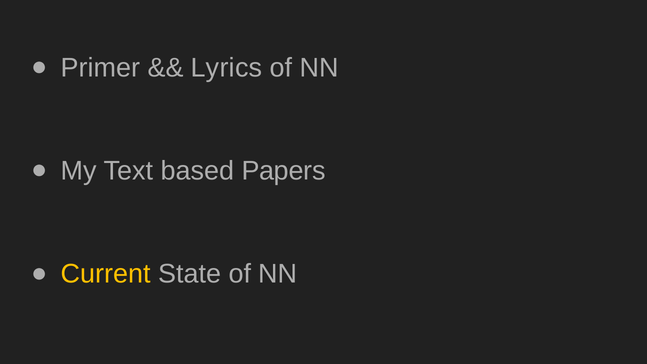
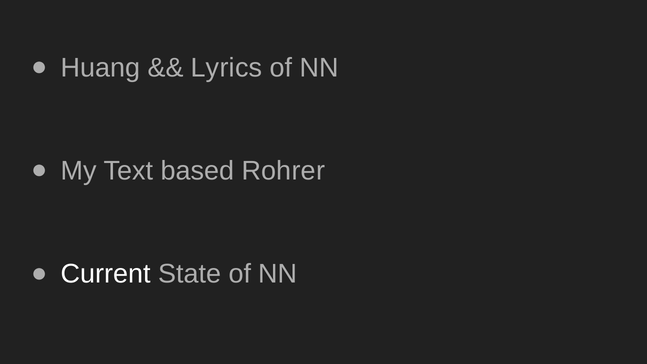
Primer: Primer -> Huang
Papers: Papers -> Rohrer
Current colour: yellow -> white
